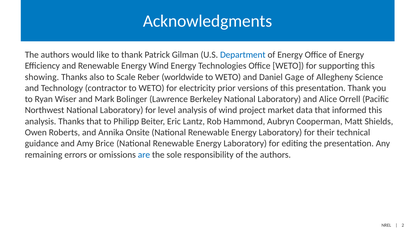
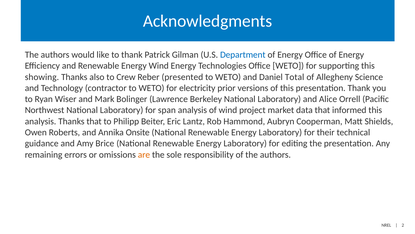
Scale: Scale -> Crew
worldwide: worldwide -> presented
Gage: Gage -> Total
level: level -> span
are colour: blue -> orange
